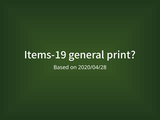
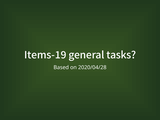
print: print -> tasks
